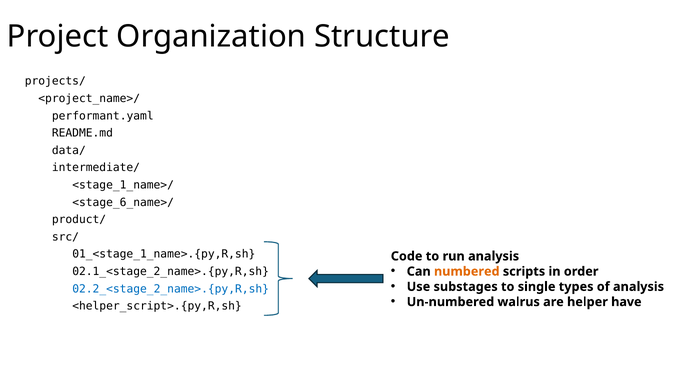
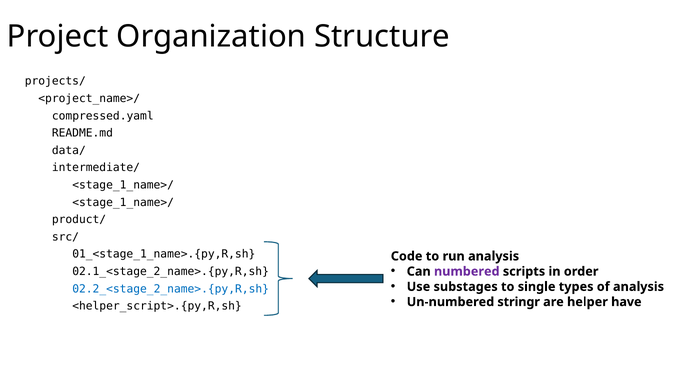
performant.yaml: performant.yaml -> compressed.yaml
<stage_6_name>/ at (123, 203): <stage_6_name>/ -> <stage_1_name>/
numbered colour: orange -> purple
walrus: walrus -> stringr
